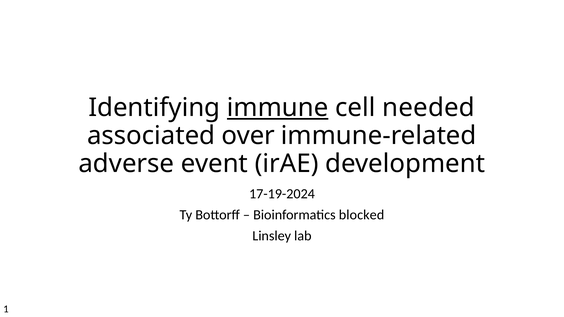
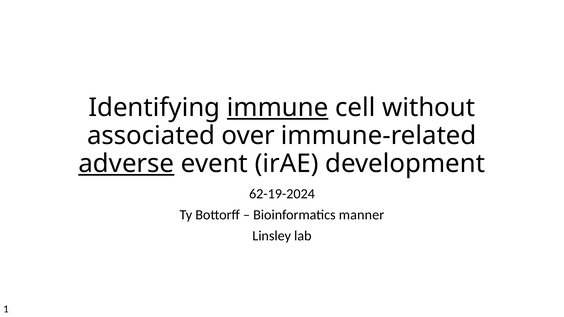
needed: needed -> without
adverse underline: none -> present
17-19-2024: 17-19-2024 -> 62-19-2024
blocked: blocked -> manner
